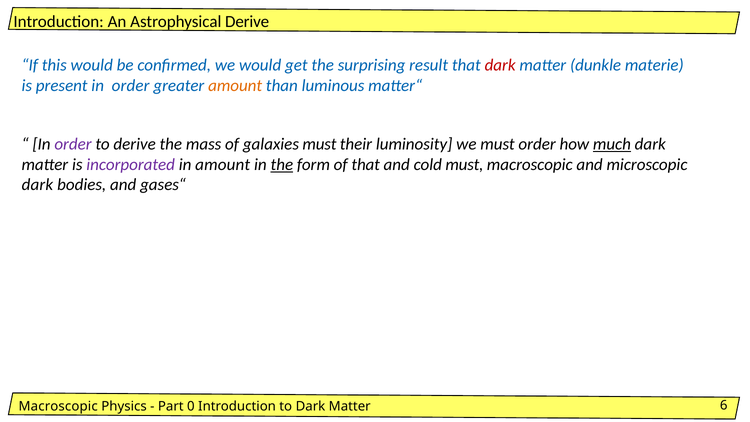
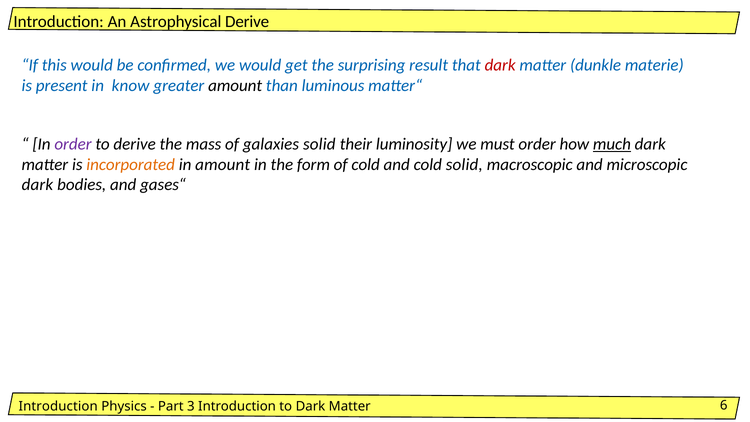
present in order: order -> know
amount at (235, 86) colour: orange -> black
galaxies must: must -> solid
incorporated colour: purple -> orange
the at (282, 164) underline: present -> none
of that: that -> cold
cold must: must -> solid
Macroscopic at (58, 406): Macroscopic -> Introduction
0: 0 -> 3
